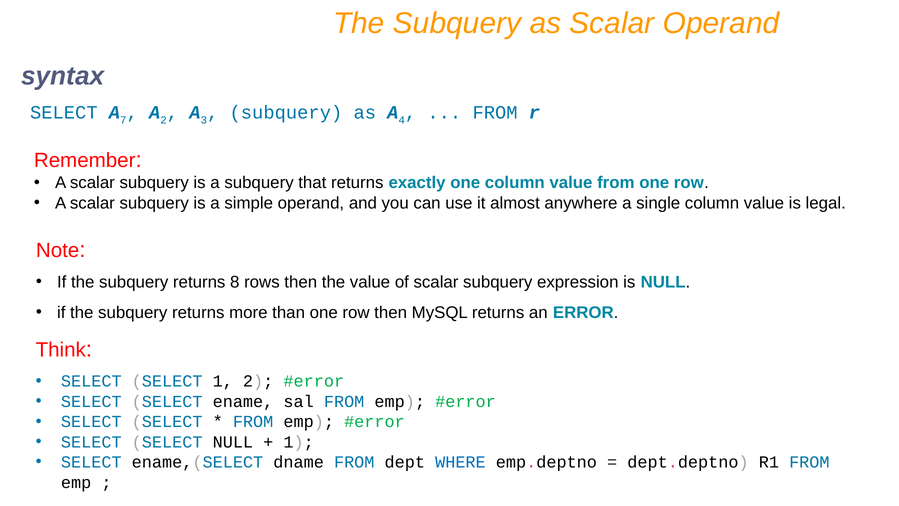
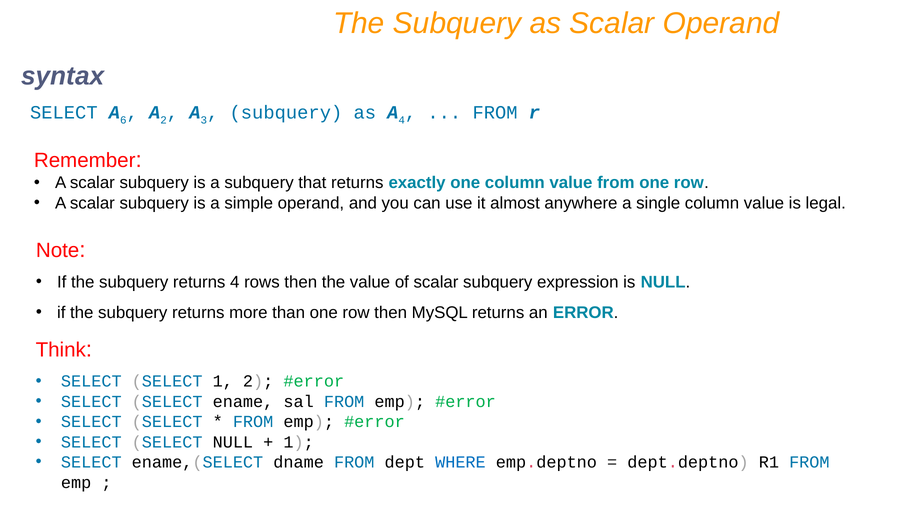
7: 7 -> 6
returns 8: 8 -> 4
